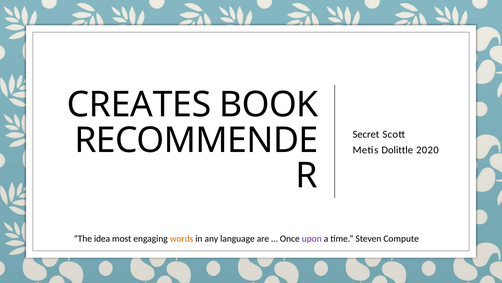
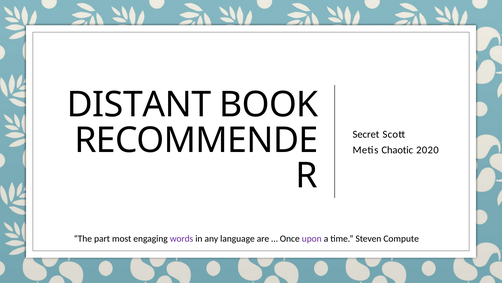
CREATES: CREATES -> DISTANT
Dolittle: Dolittle -> Chaotic
idea: idea -> part
words colour: orange -> purple
